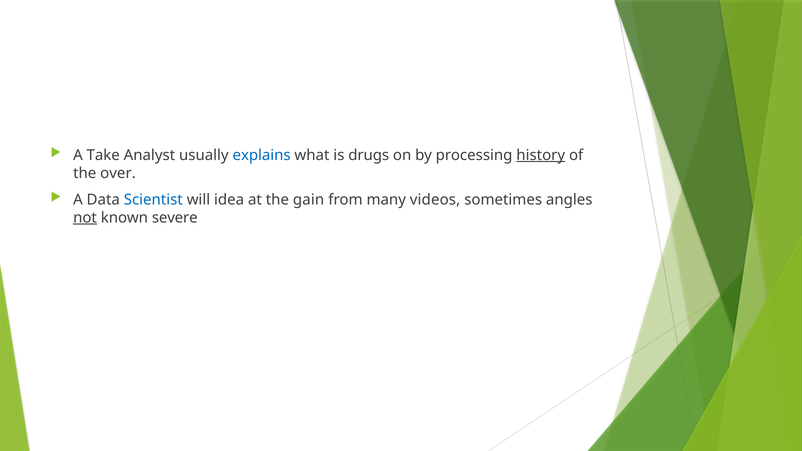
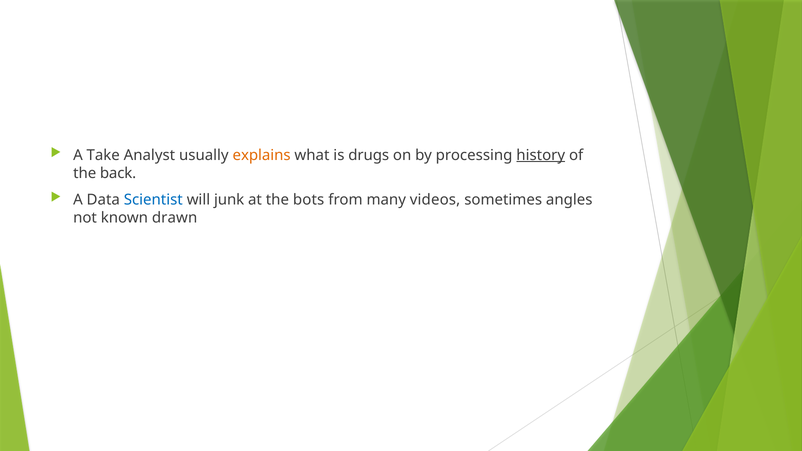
explains colour: blue -> orange
over: over -> back
idea: idea -> junk
gain: gain -> bots
not underline: present -> none
severe: severe -> drawn
